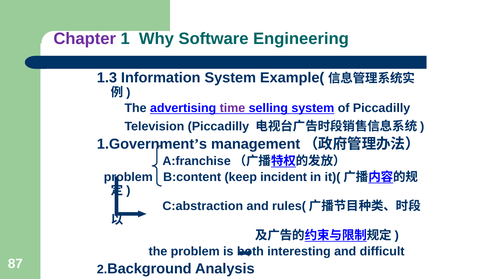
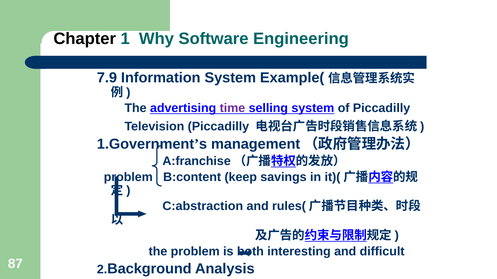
Chapter colour: purple -> black
1.3: 1.3 -> 7.9
incident: incident -> savings
